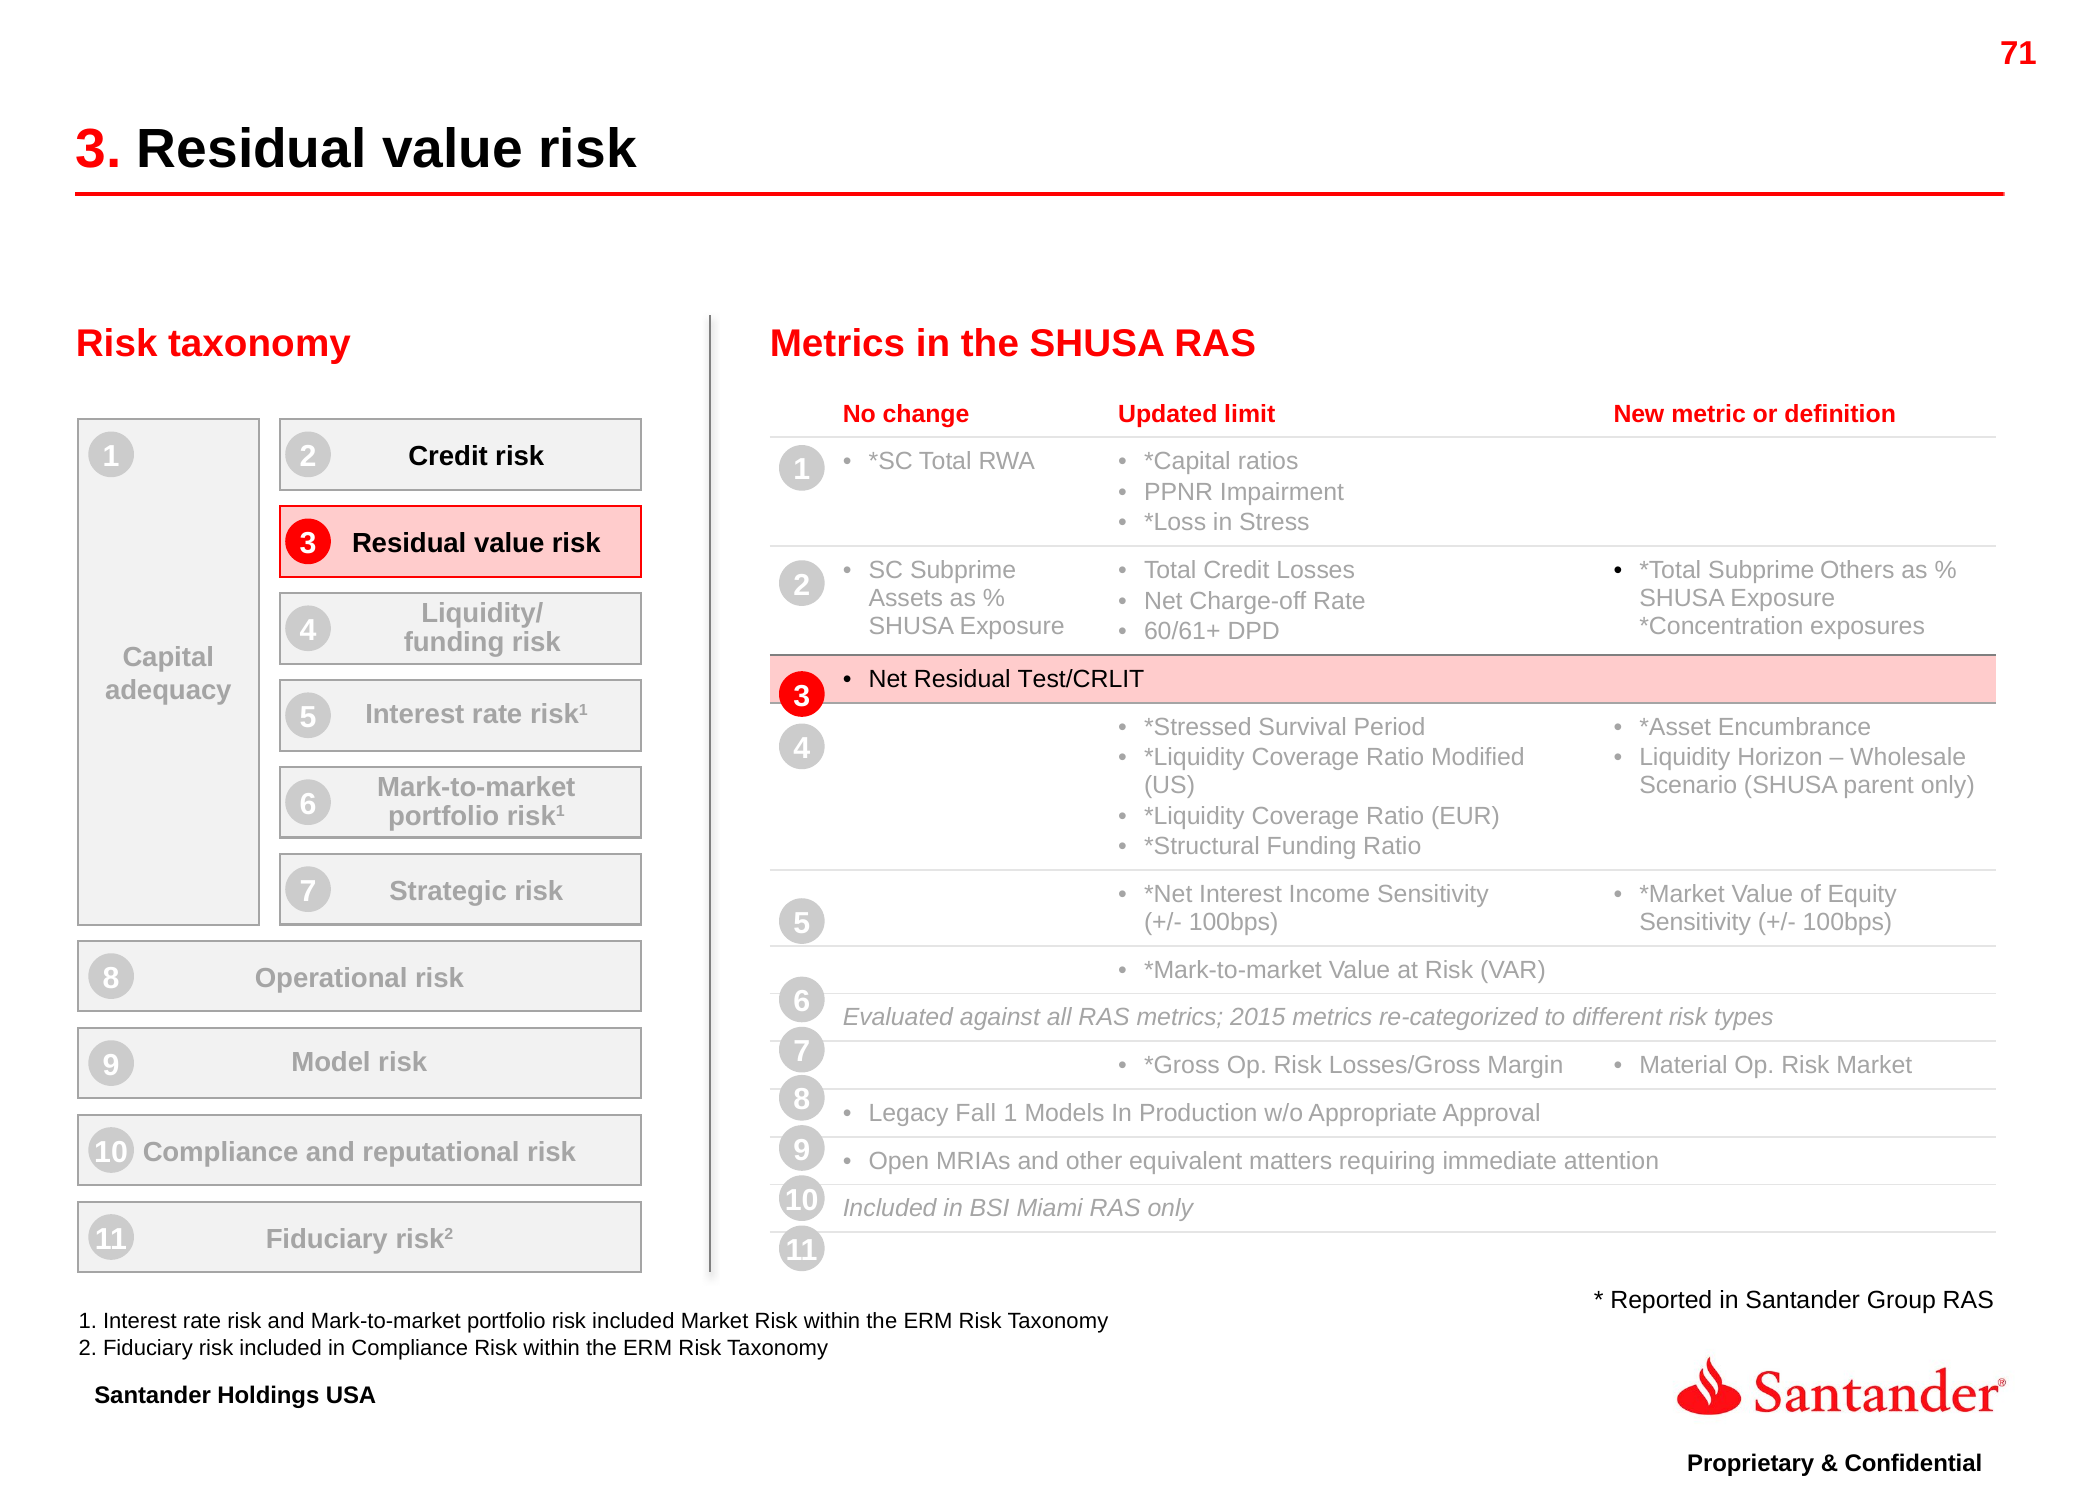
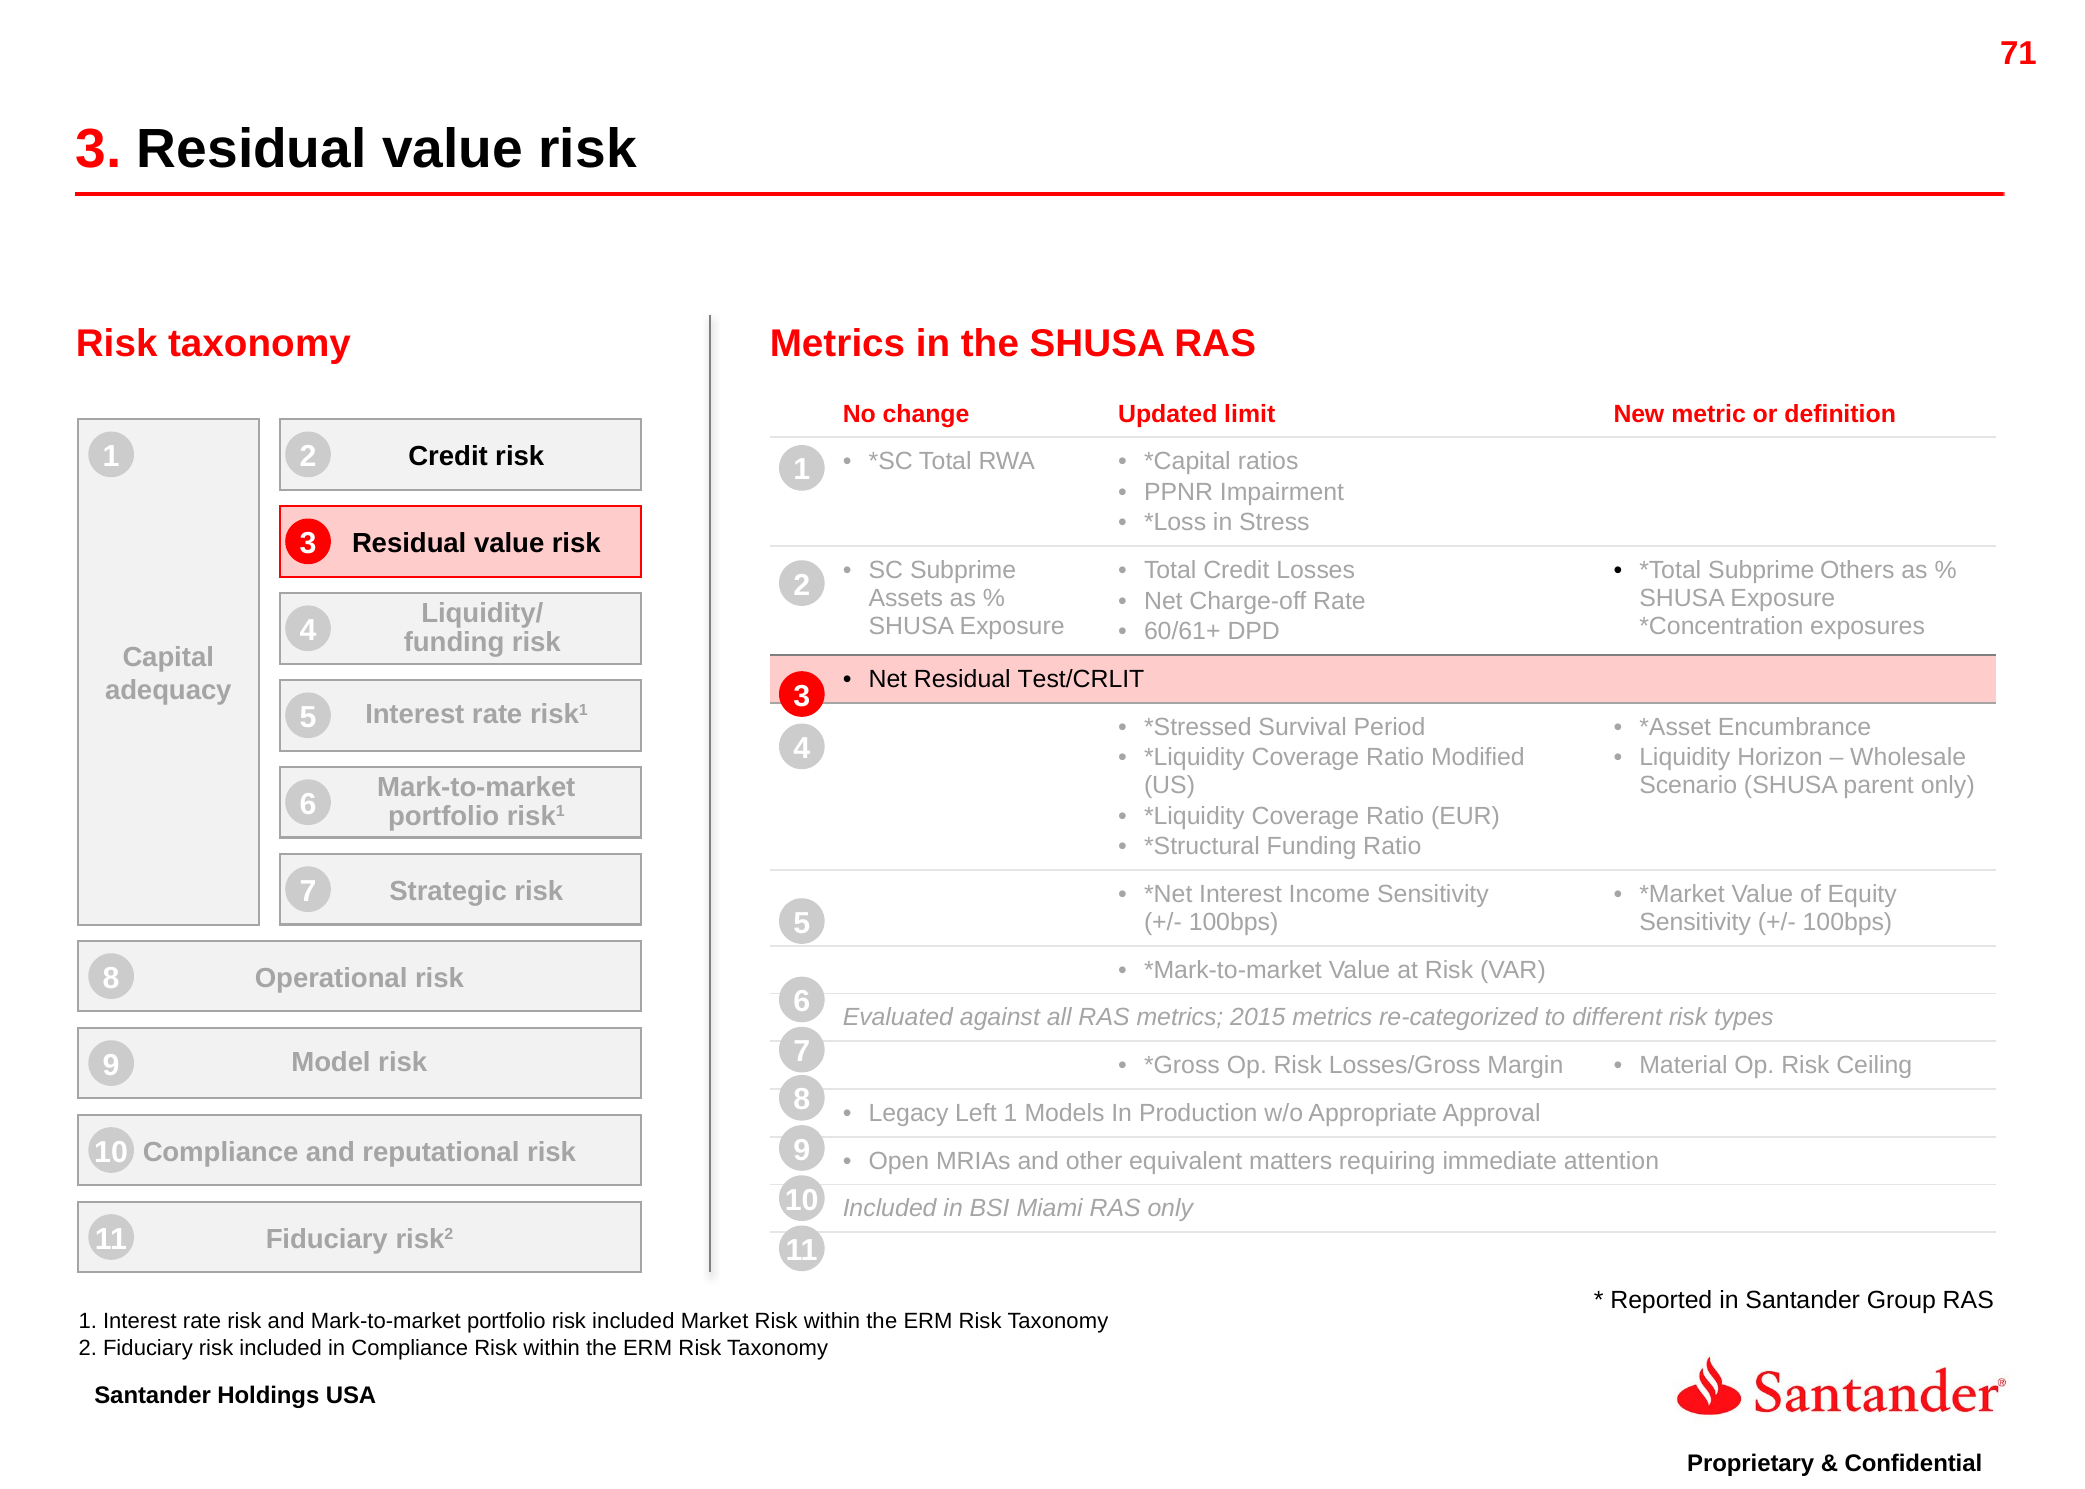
Risk Market: Market -> Ceiling
Fall: Fall -> Left
